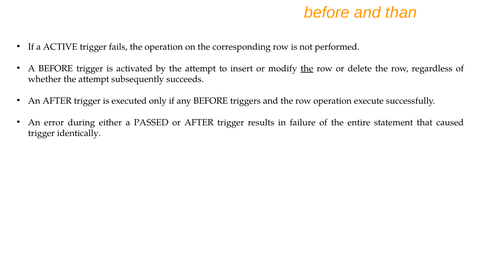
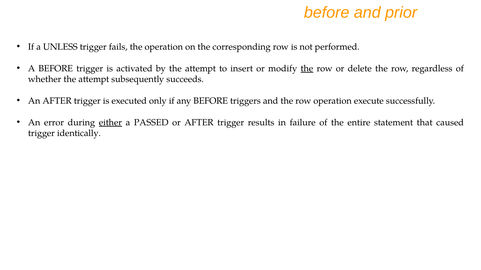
than: than -> prior
ACTIVE: ACTIVE -> UNLESS
either underline: none -> present
